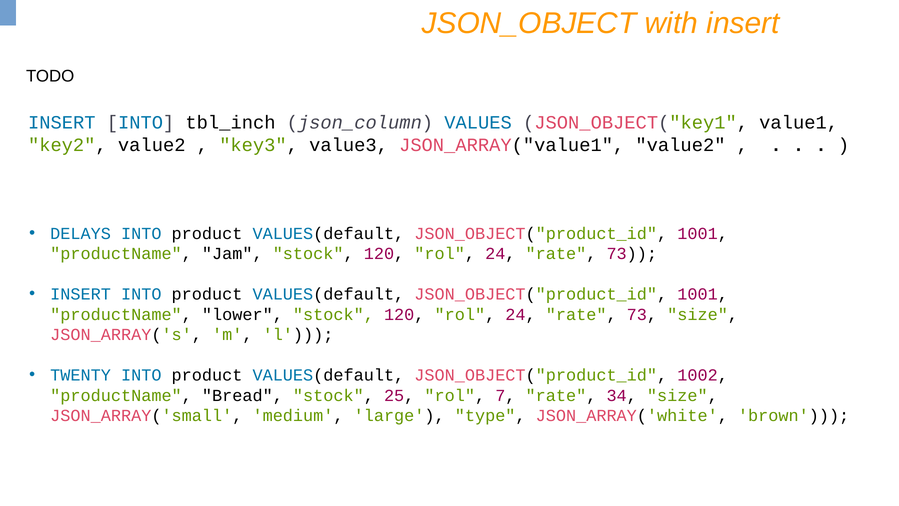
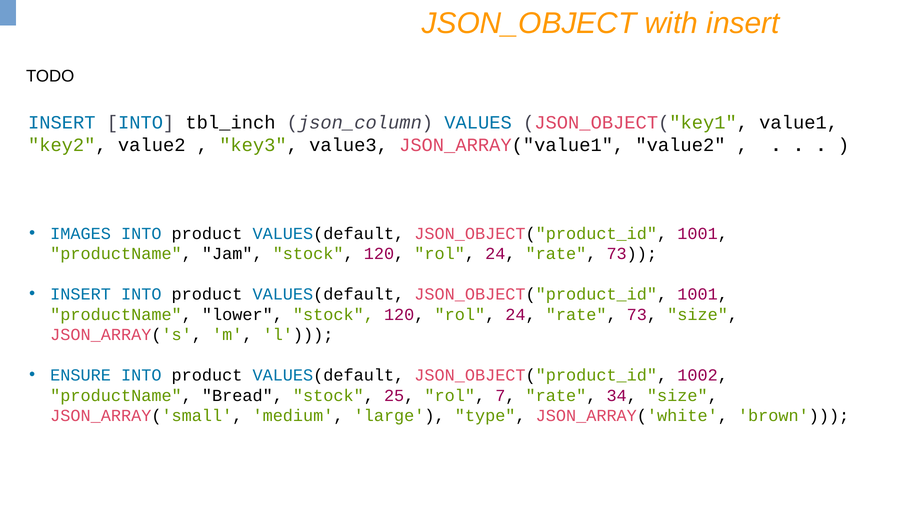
DELAYS: DELAYS -> IMAGES
TWENTY: TWENTY -> ENSURE
